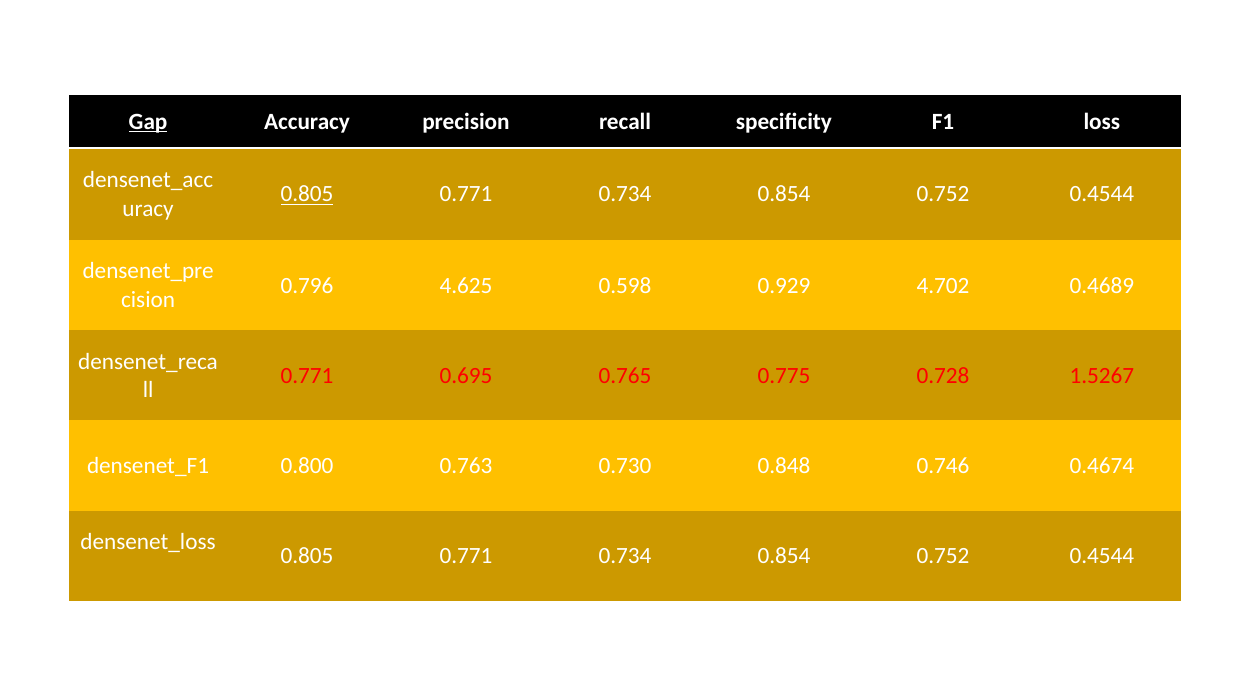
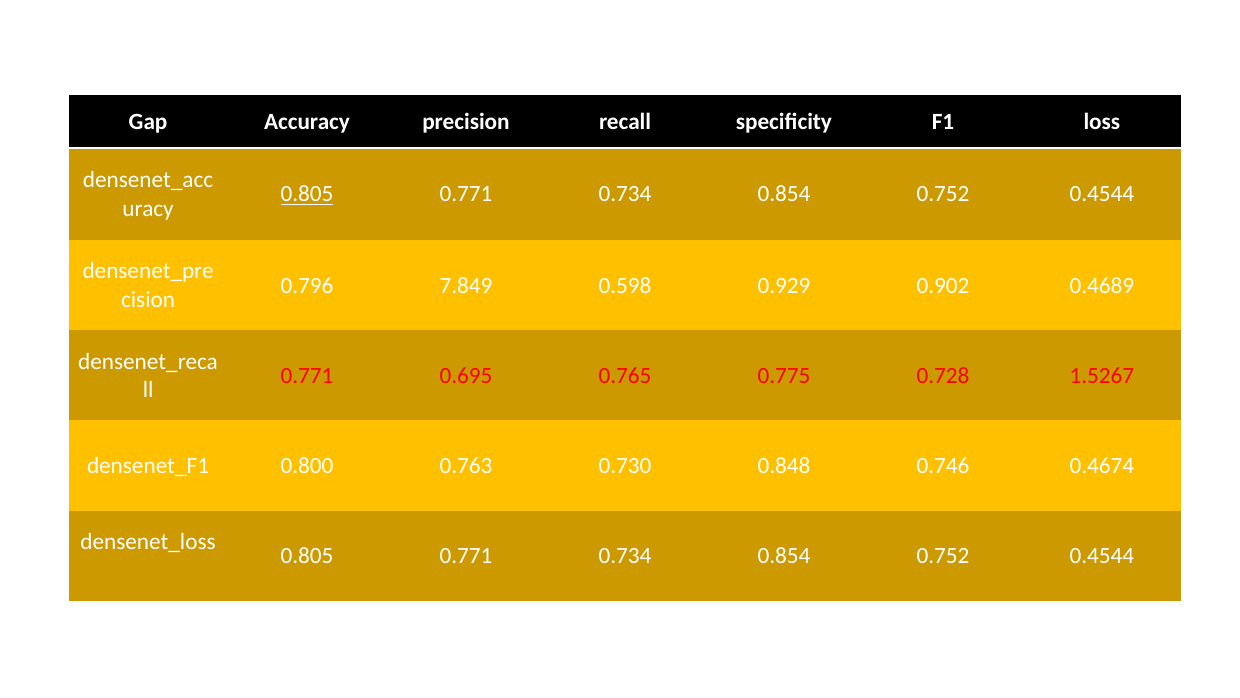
Gap underline: present -> none
4.625: 4.625 -> 7.849
4.702: 4.702 -> 0.902
